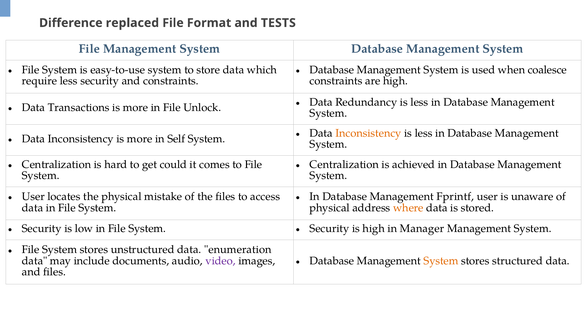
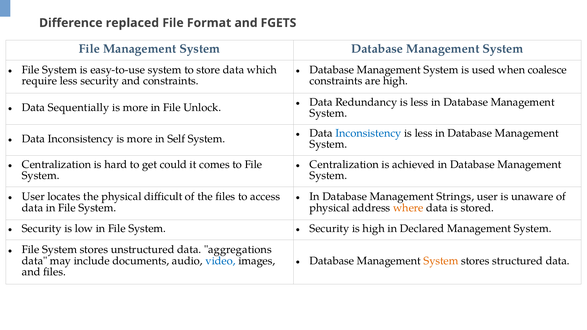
TESTS: TESTS -> FGETS
Transactions: Transactions -> Sequentially
Inconsistency at (368, 133) colour: orange -> blue
mistake: mistake -> difficult
Fprintf: Fprintf -> Strings
Manager: Manager -> Declared
enumeration: enumeration -> aggregations
video colour: purple -> blue
